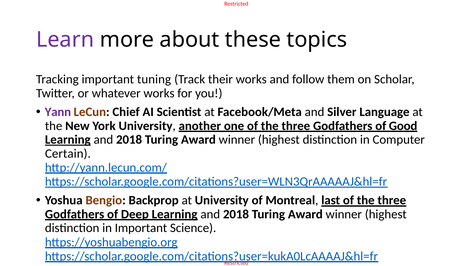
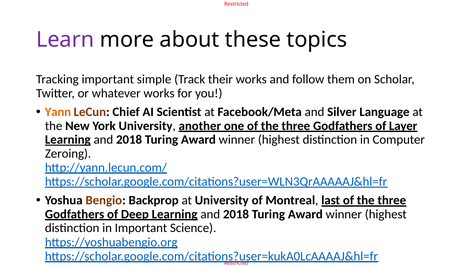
tuning: tuning -> simple
Yann colour: purple -> orange
Good: Good -> Layer
Certain: Certain -> Zeroing
